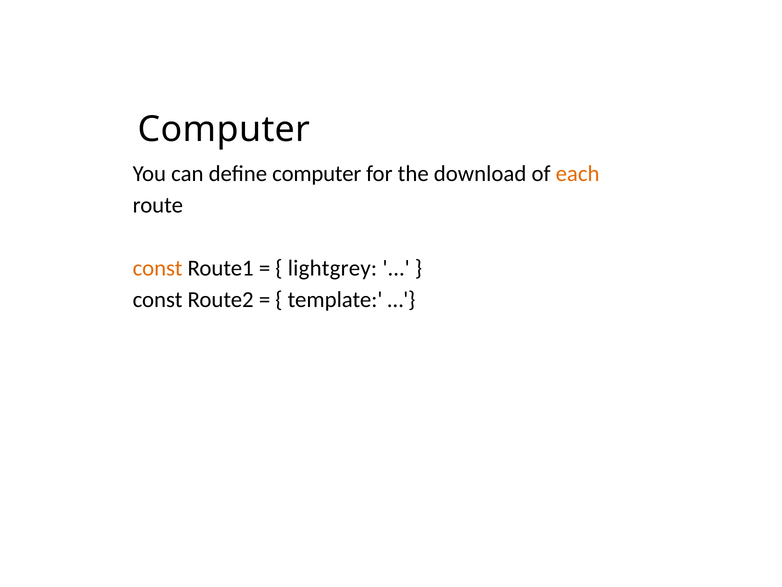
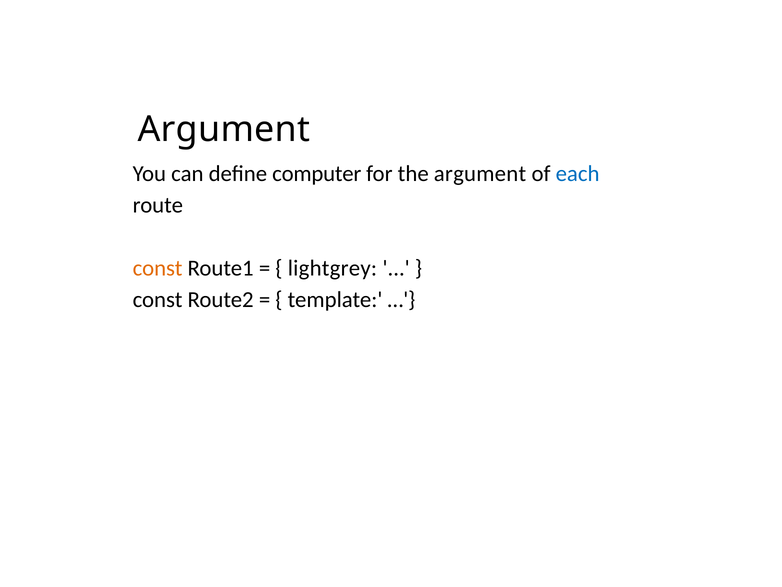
Computer at (224, 129): Computer -> Argument
the download: download -> argument
each colour: orange -> blue
